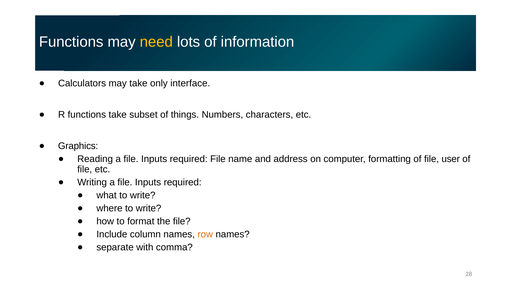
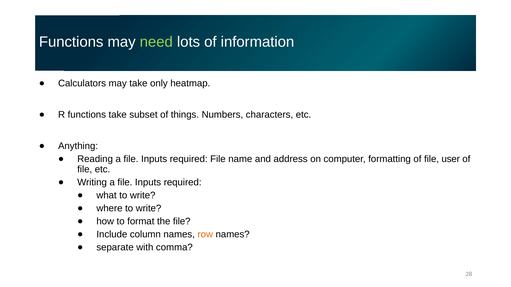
need colour: yellow -> light green
interface: interface -> heatmap
Graphics: Graphics -> Anything
